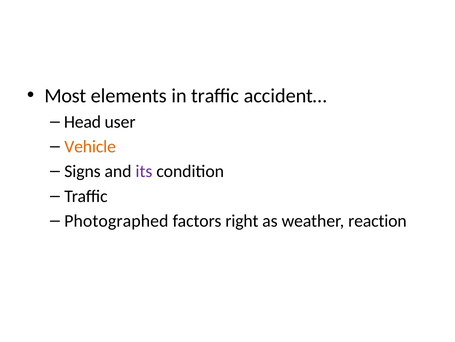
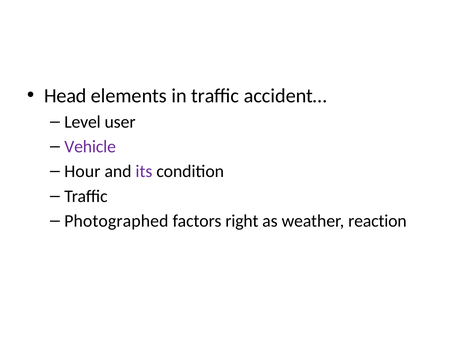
Most: Most -> Head
Head: Head -> Level
Vehicle colour: orange -> purple
Signs: Signs -> Hour
